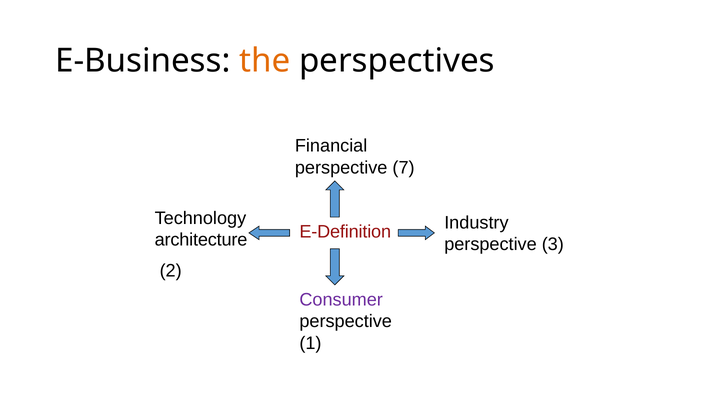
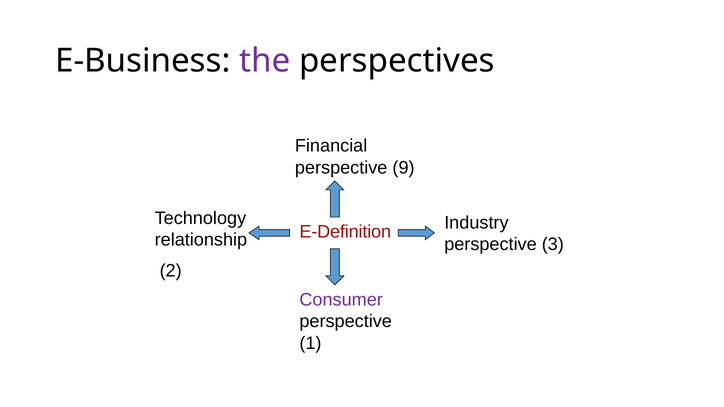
the colour: orange -> purple
7: 7 -> 9
architecture: architecture -> relationship
